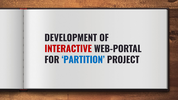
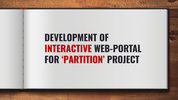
PARTITION colour: blue -> red
